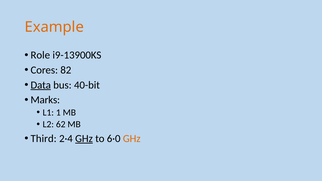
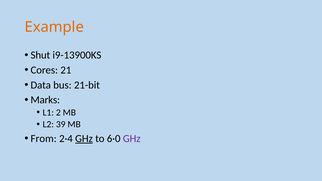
Role: Role -> Shut
82: 82 -> 21
Data underline: present -> none
40-bit: 40-bit -> 21-bit
1: 1 -> 2
62: 62 -> 39
Third: Third -> From
GHz at (132, 139) colour: orange -> purple
